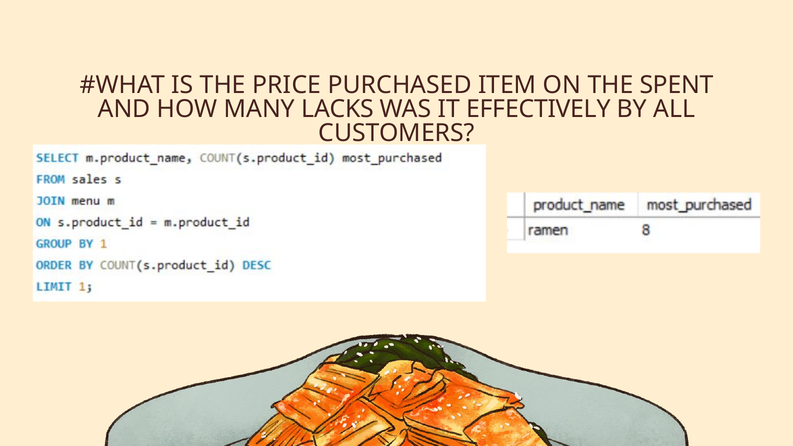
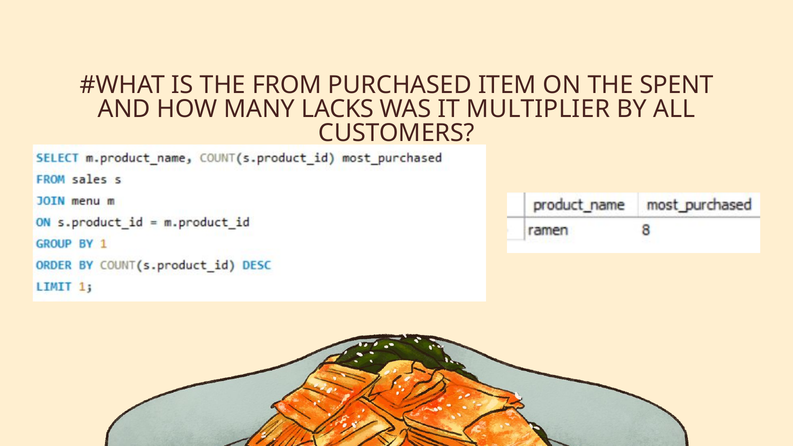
PRICE: PRICE -> FROM
EFFECTIVELY: EFFECTIVELY -> MULTIPLIER
